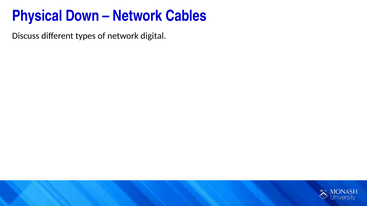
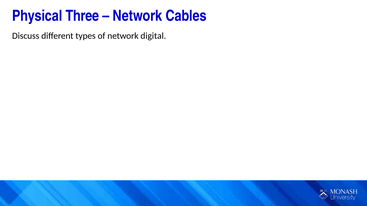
Down: Down -> Three
